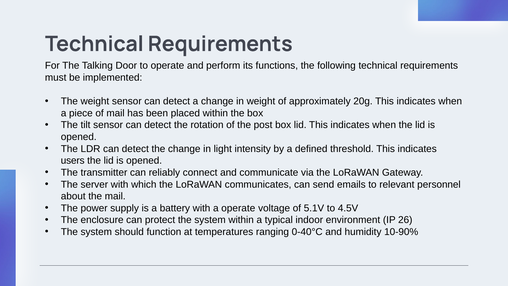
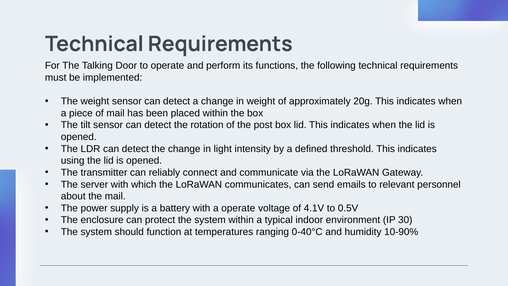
users: users -> using
5.1V: 5.1V -> 4.1V
4.5V: 4.5V -> 0.5V
26: 26 -> 30
